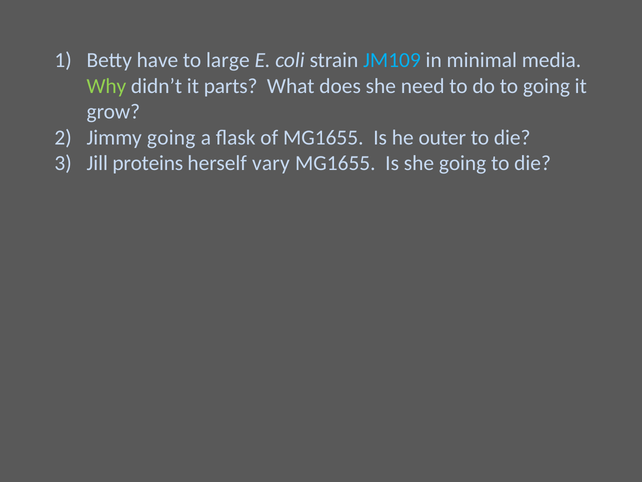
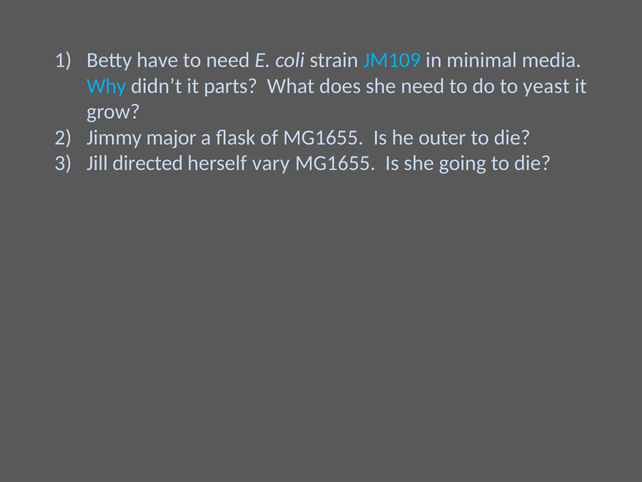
to large: large -> need
Why colour: light green -> light blue
to going: going -> yeast
Jimmy going: going -> major
proteins: proteins -> directed
